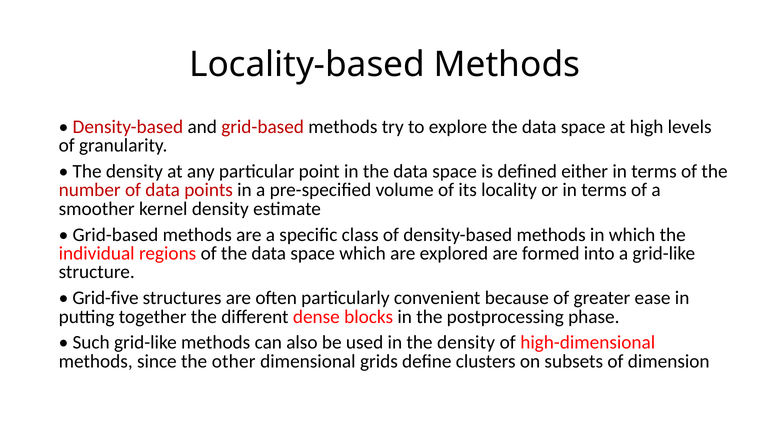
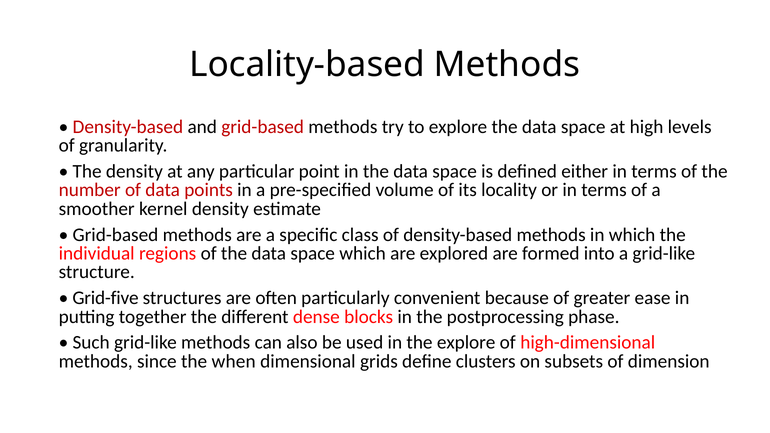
in the density: density -> explore
other: other -> when
